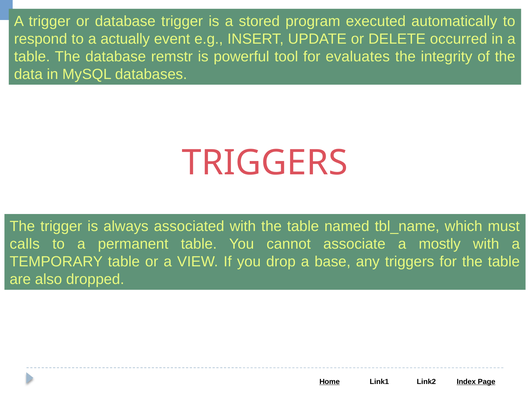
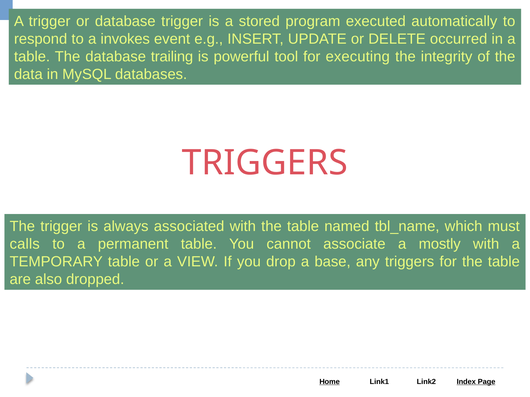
actually: actually -> invokes
remstr: remstr -> trailing
evaluates: evaluates -> executing
